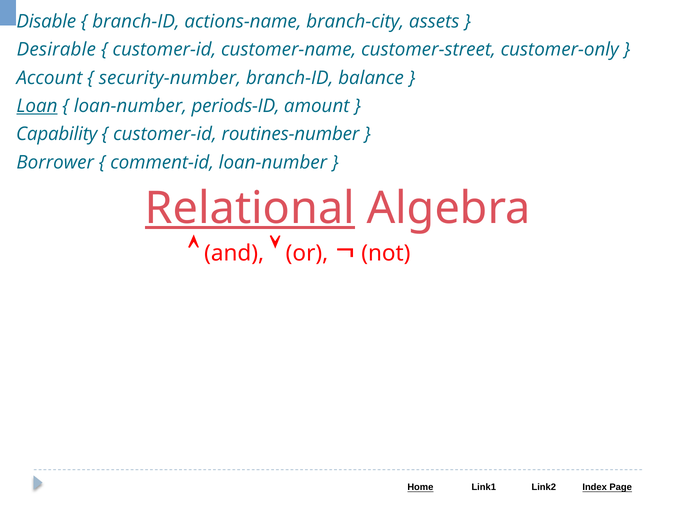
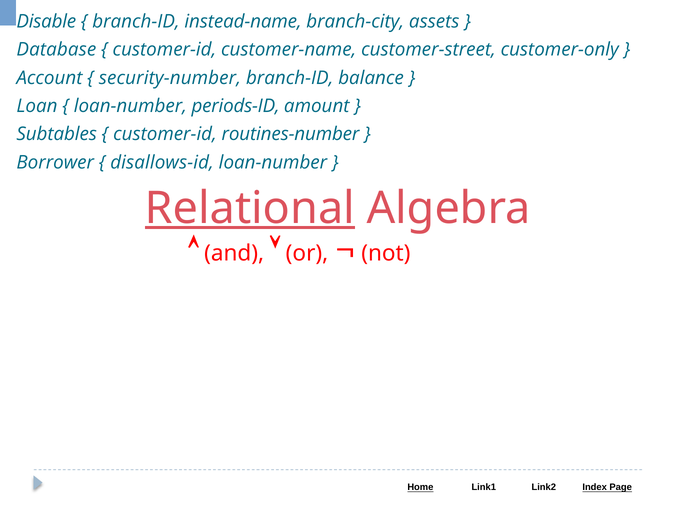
actions-name: actions-name -> instead-name
Desirable: Desirable -> Database
Loan underline: present -> none
Capability: Capability -> Subtables
comment-id: comment-id -> disallows-id
